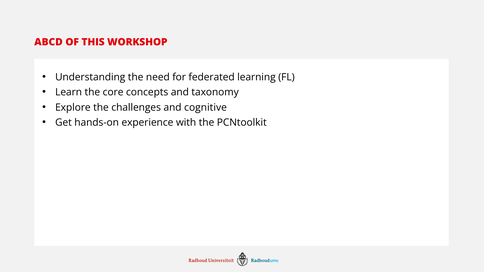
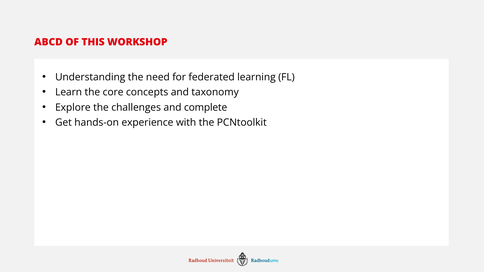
cognitive: cognitive -> complete
